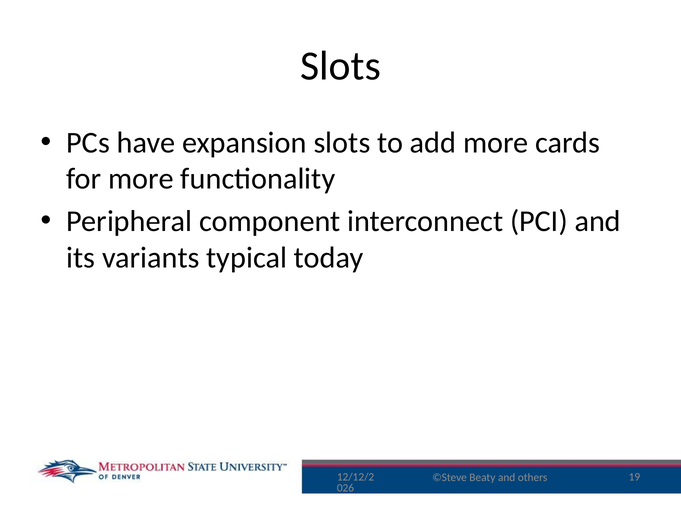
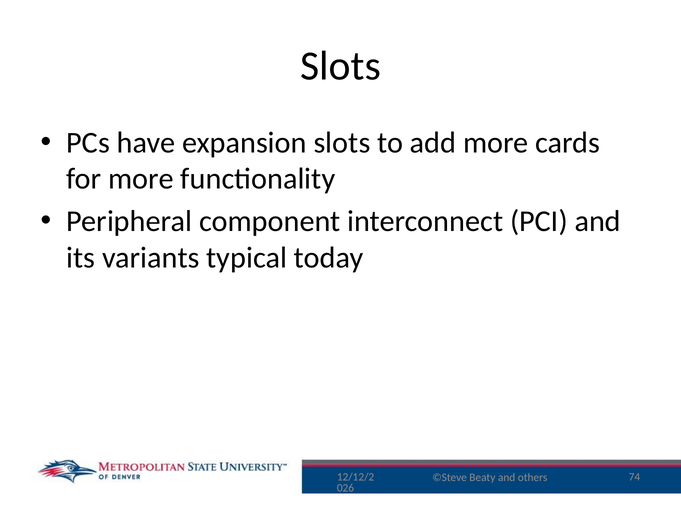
19: 19 -> 74
